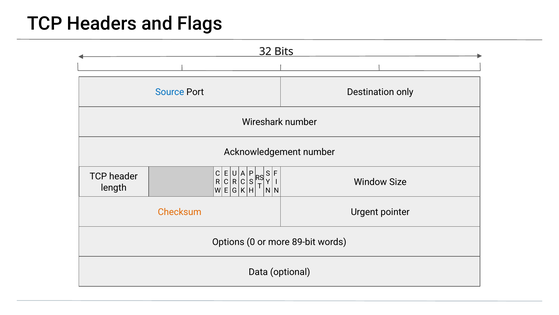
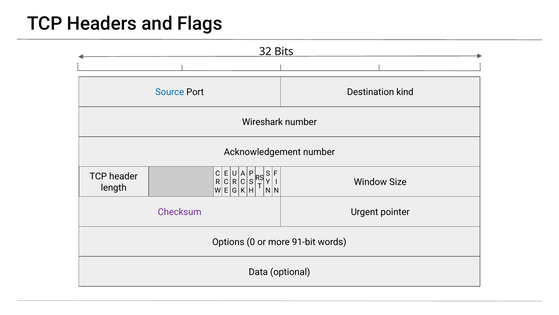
only: only -> kind
Checksum colour: orange -> purple
89-bit: 89-bit -> 91-bit
